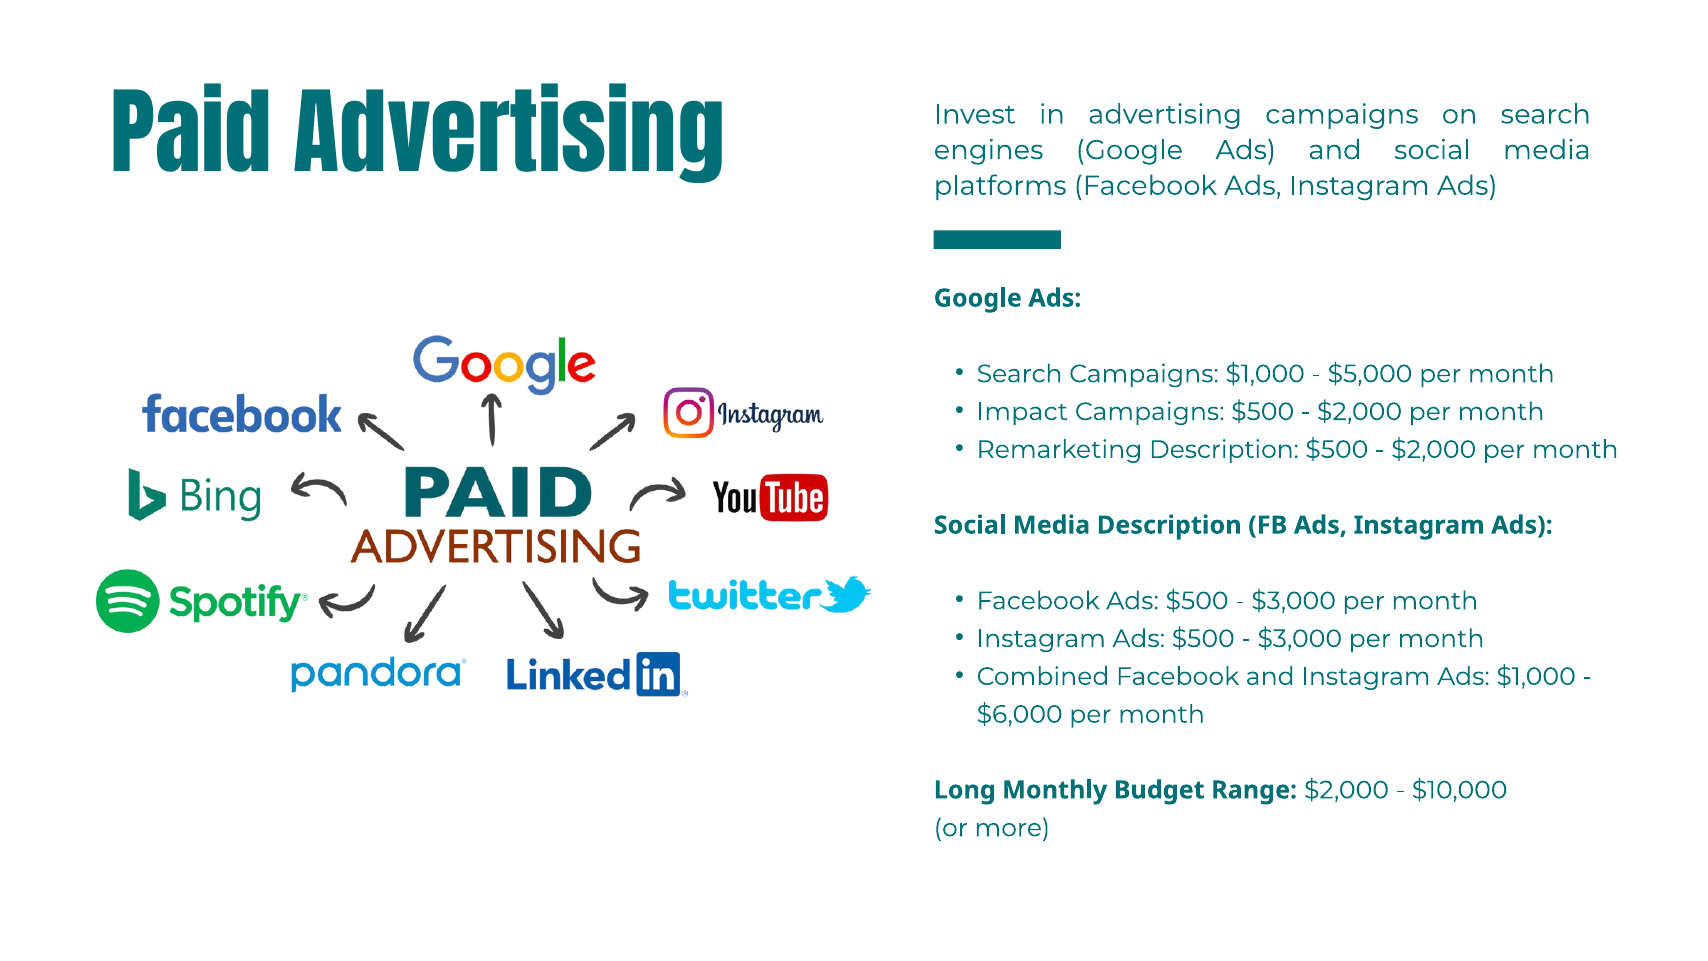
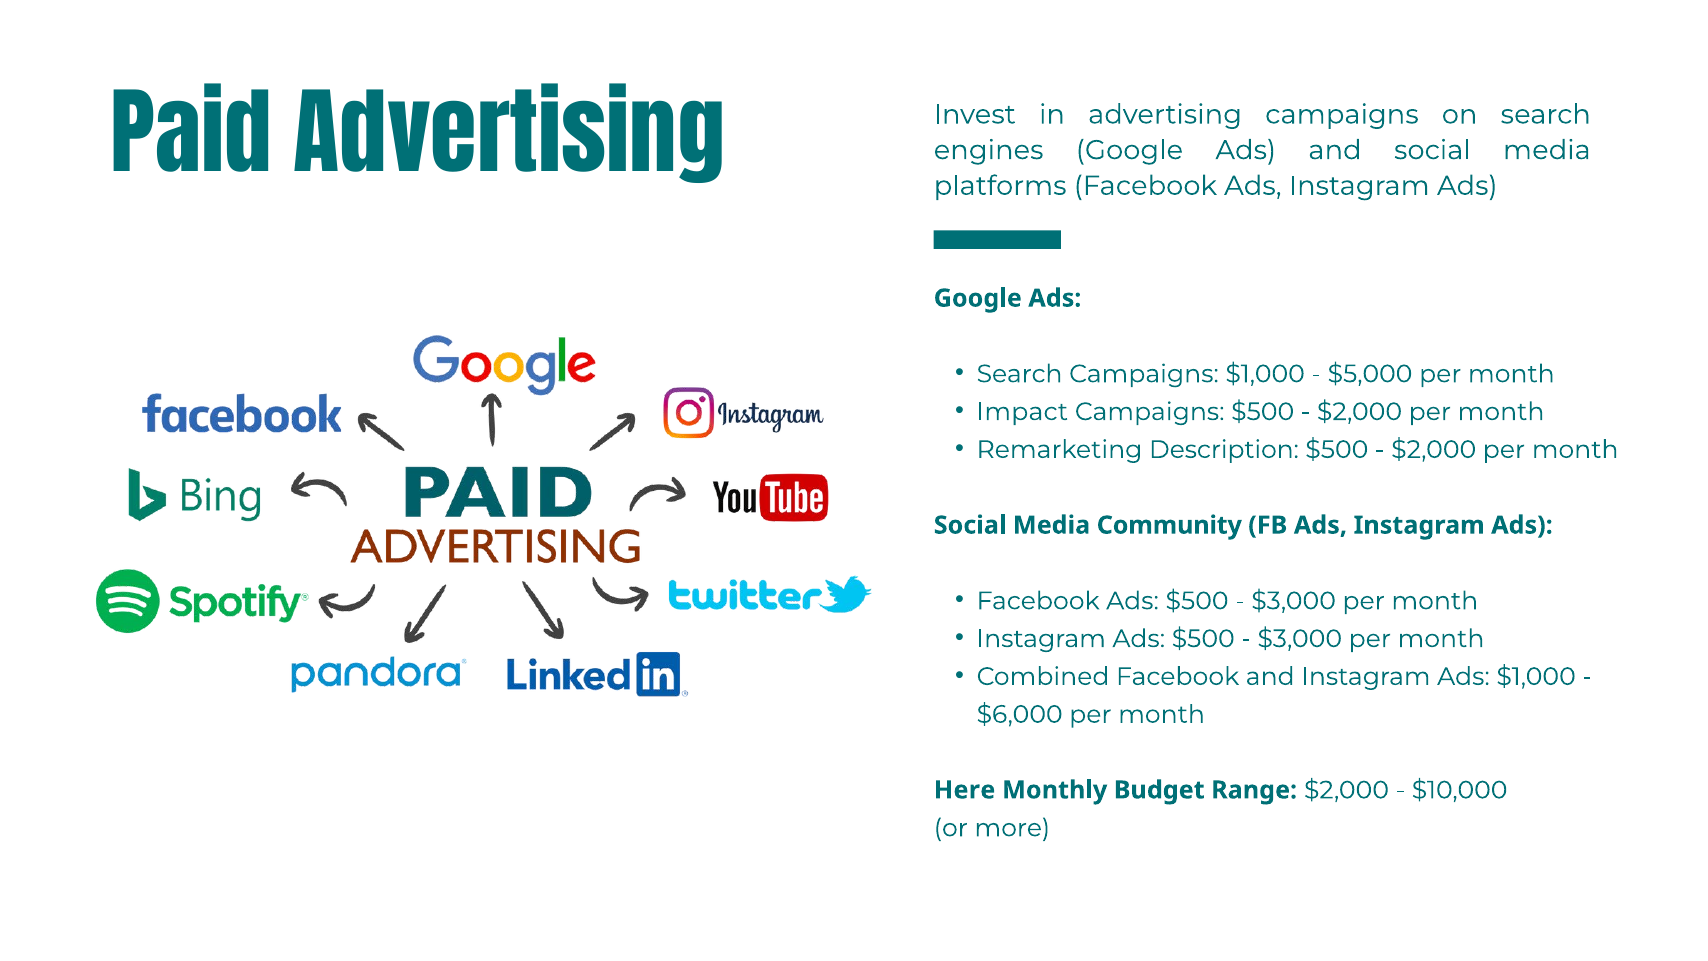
Media Description: Description -> Community
Long: Long -> Here
